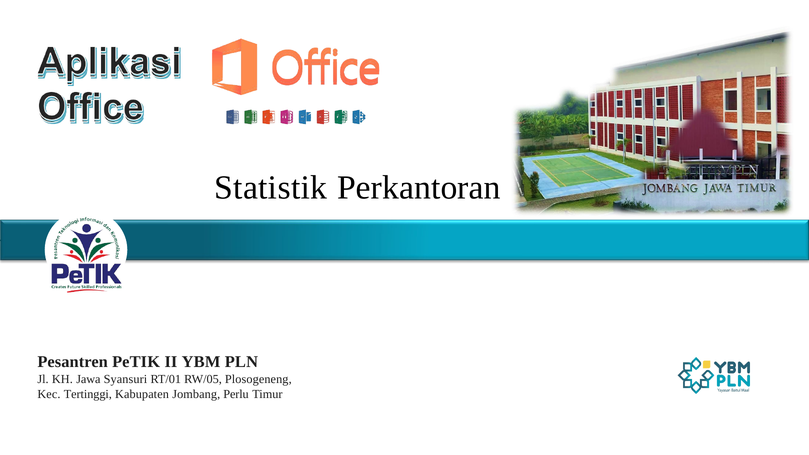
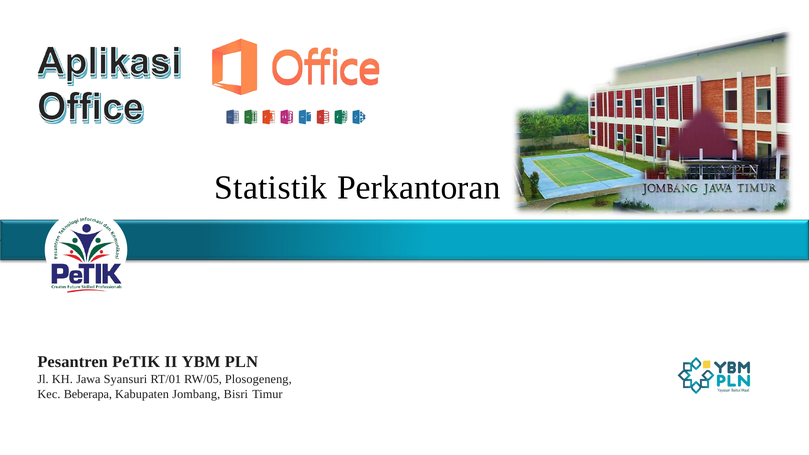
Tertinggi: Tertinggi -> Beberapa
Perlu: Perlu -> Bisri
